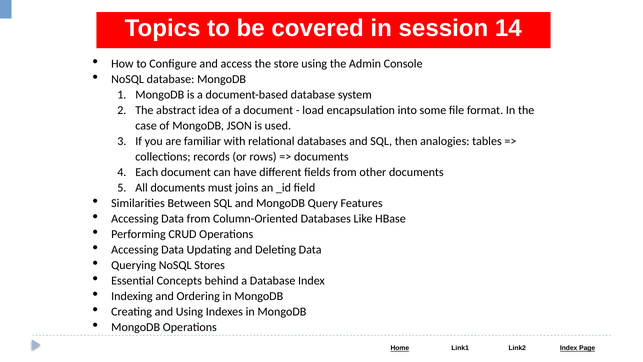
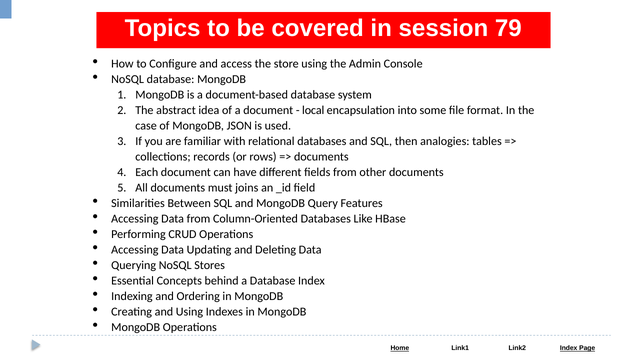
14: 14 -> 79
load: load -> local
